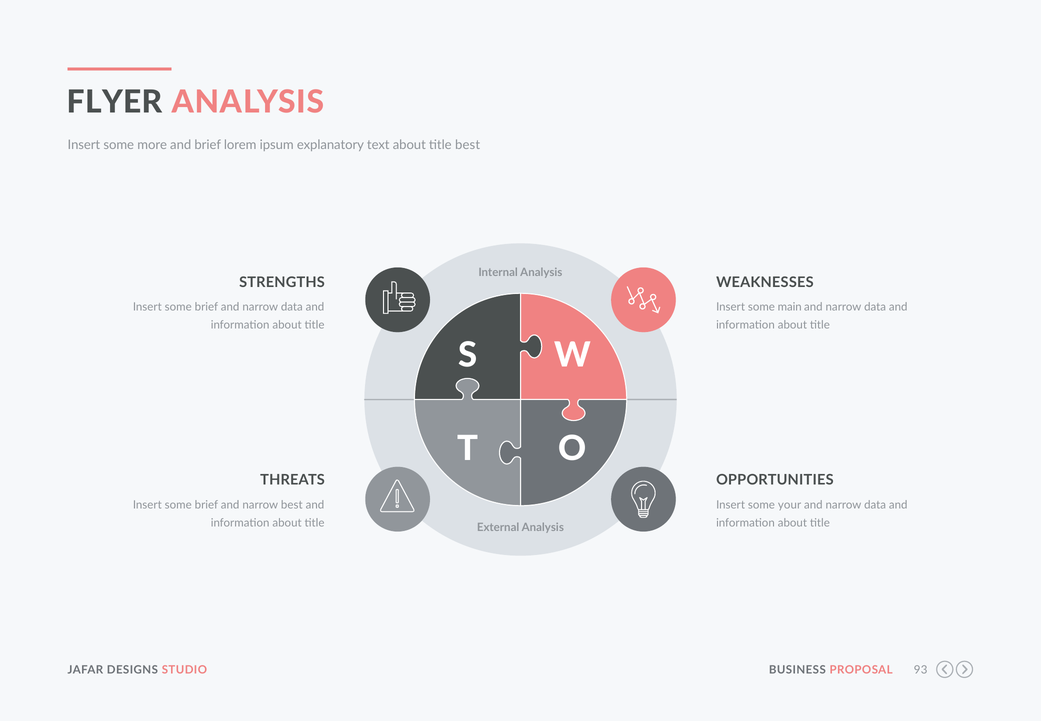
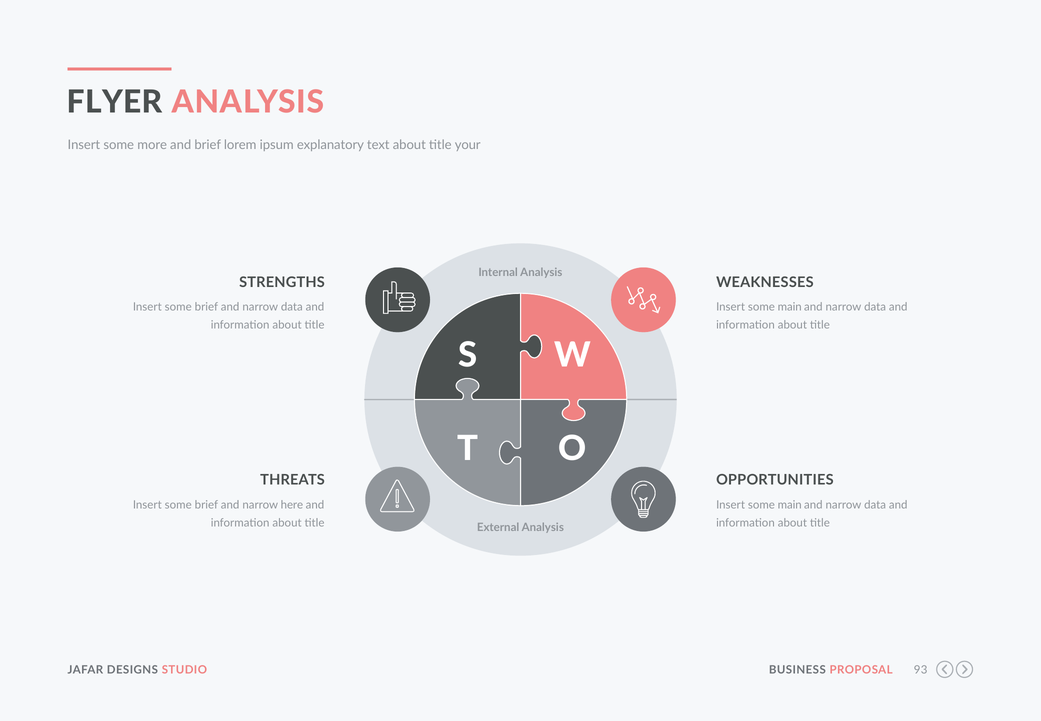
title best: best -> your
narrow best: best -> here
your at (790, 505): your -> main
